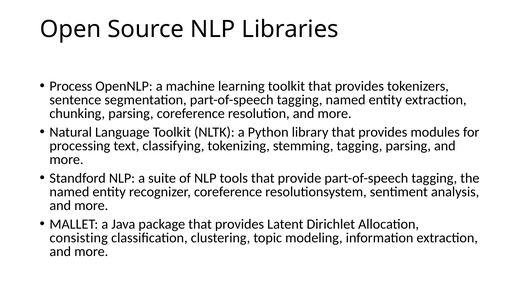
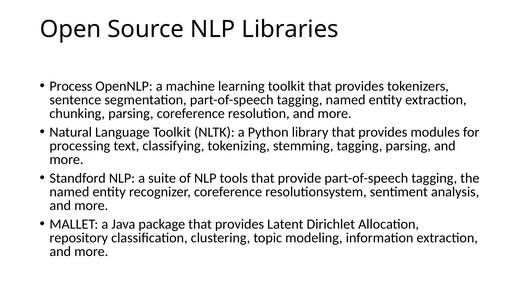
consisting: consisting -> repository
